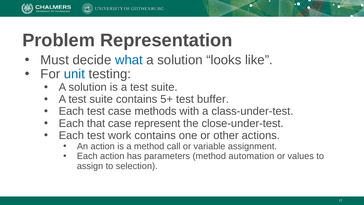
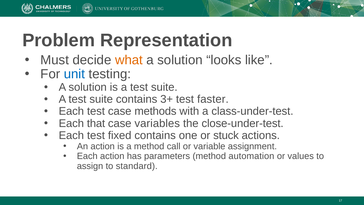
what colour: blue -> orange
5+: 5+ -> 3+
buffer: buffer -> faster
represent: represent -> variables
work: work -> fixed
other: other -> stuck
selection: selection -> standard
